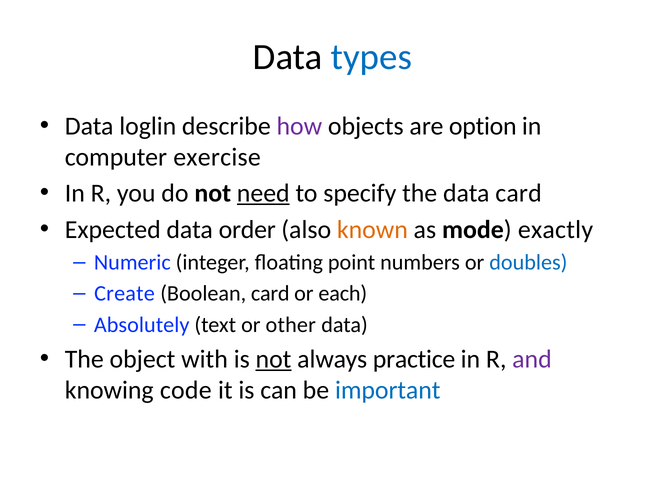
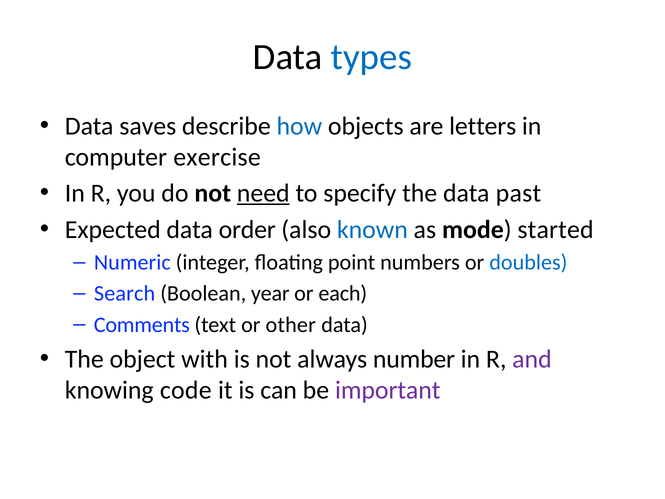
loglin: loglin -> saves
how colour: purple -> blue
option: option -> letters
data card: card -> past
known colour: orange -> blue
exactly: exactly -> started
Create: Create -> Search
Boolean card: card -> year
Absolutely: Absolutely -> Comments
not at (273, 359) underline: present -> none
practice: practice -> number
important colour: blue -> purple
